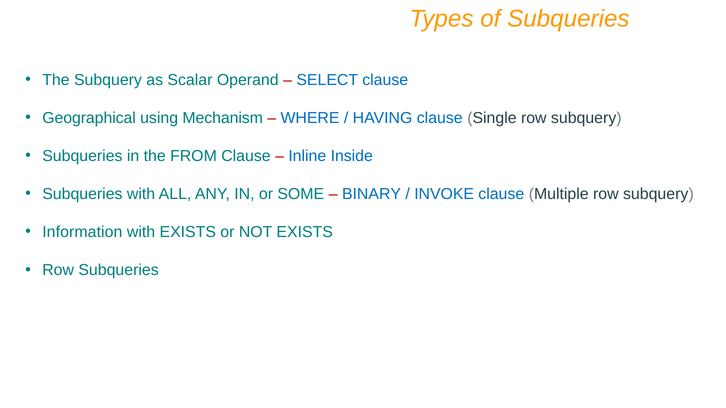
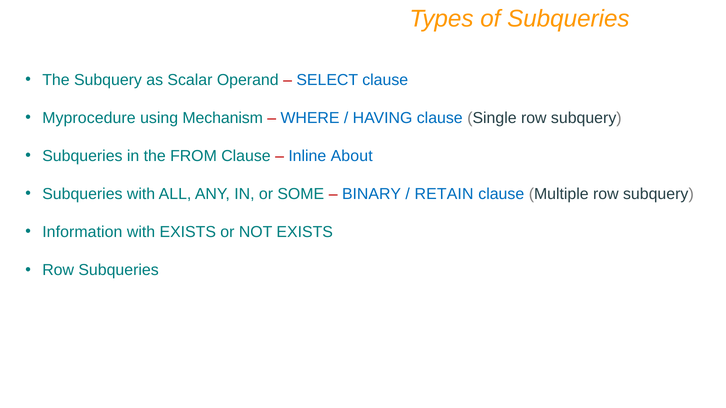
Geographical: Geographical -> Myprocedure
Inside: Inside -> About
INVOKE: INVOKE -> RETAIN
